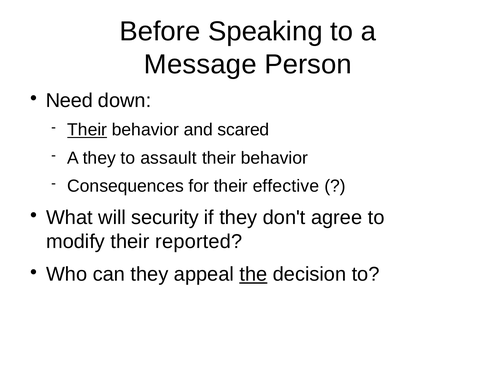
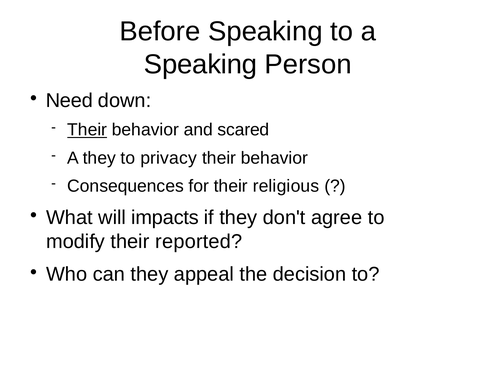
Message at (200, 64): Message -> Speaking
assault: assault -> privacy
effective: effective -> religious
security: security -> impacts
the underline: present -> none
